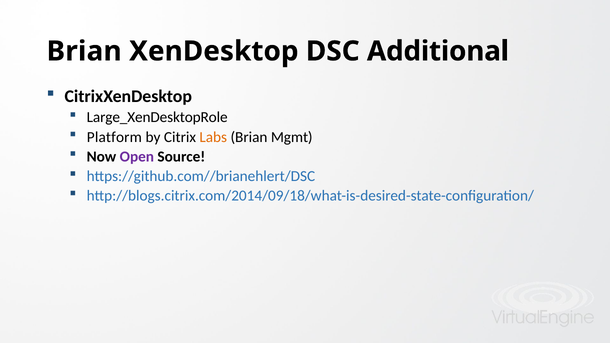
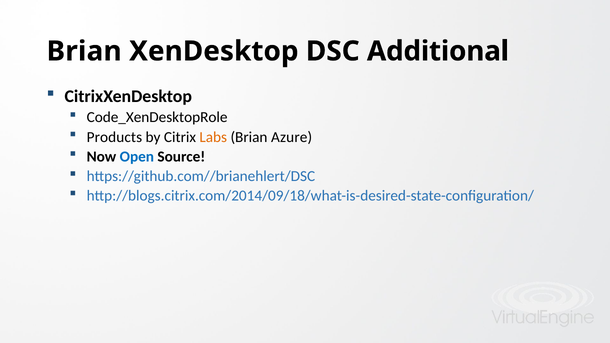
Large_XenDesktopRole: Large_XenDesktopRole -> Code_XenDesktopRole
Platform: Platform -> Products
Mgmt: Mgmt -> Azure
Open colour: purple -> blue
